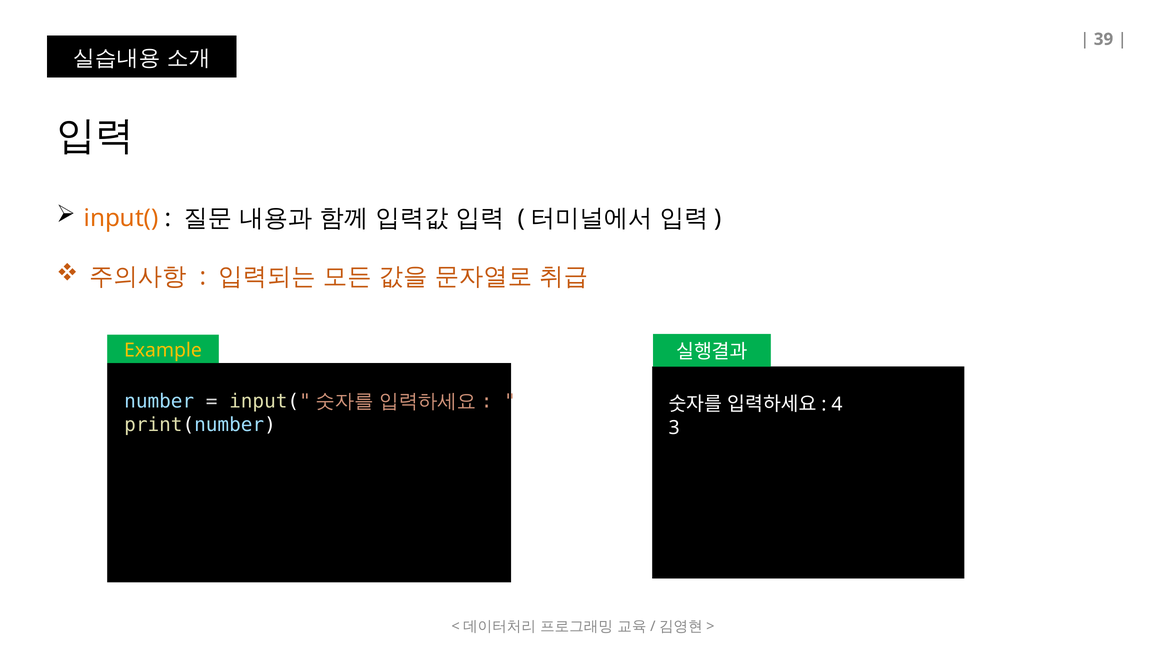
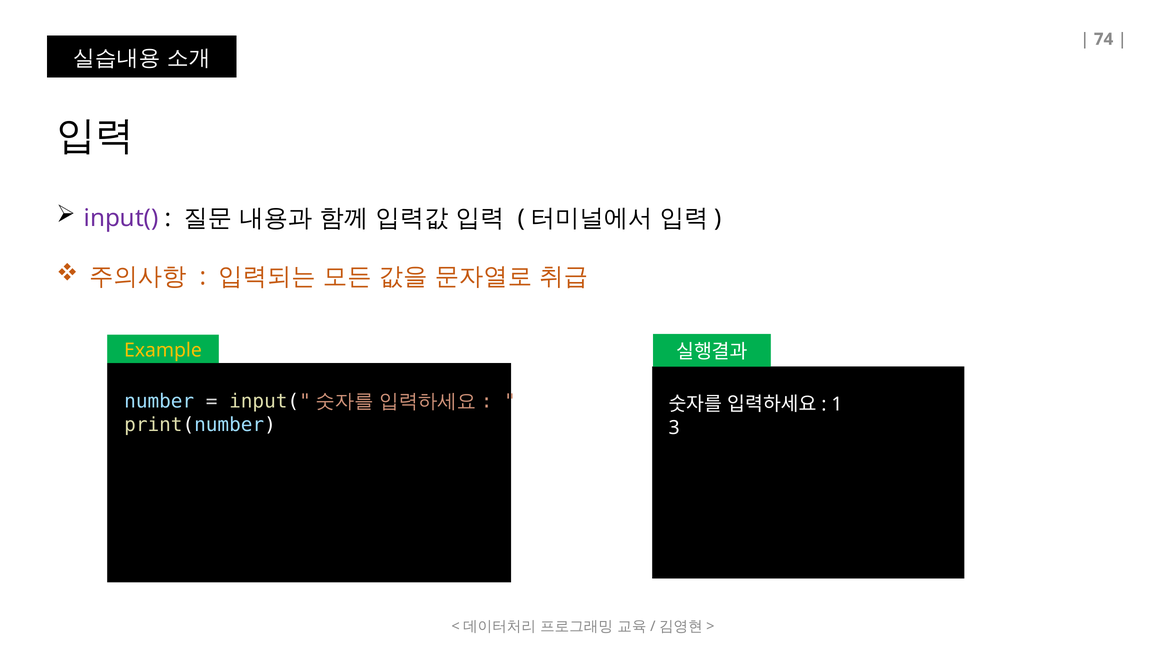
39: 39 -> 74
input( colour: orange -> purple
4: 4 -> 1
